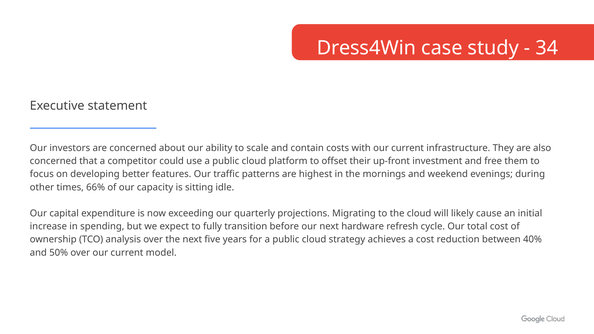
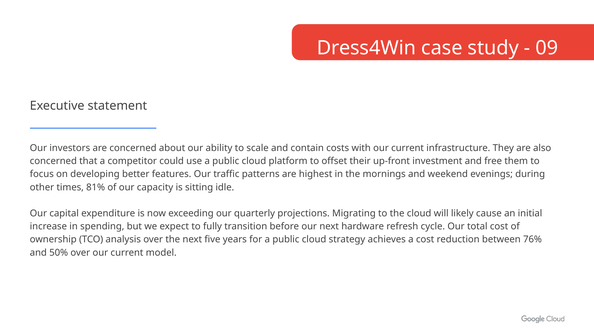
34: 34 -> 09
66%: 66% -> 81%
40%: 40% -> 76%
